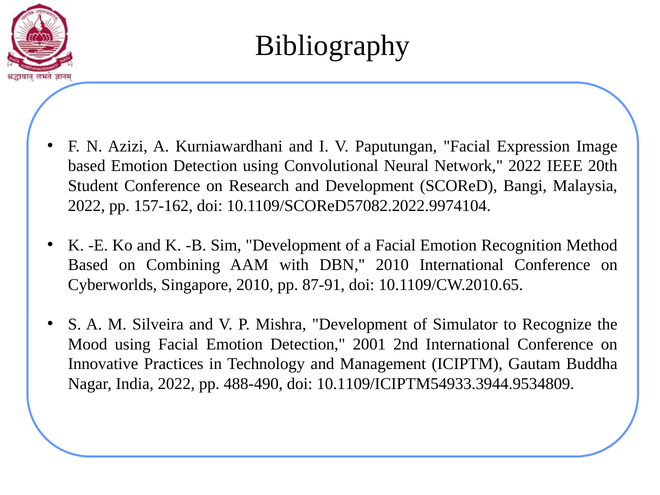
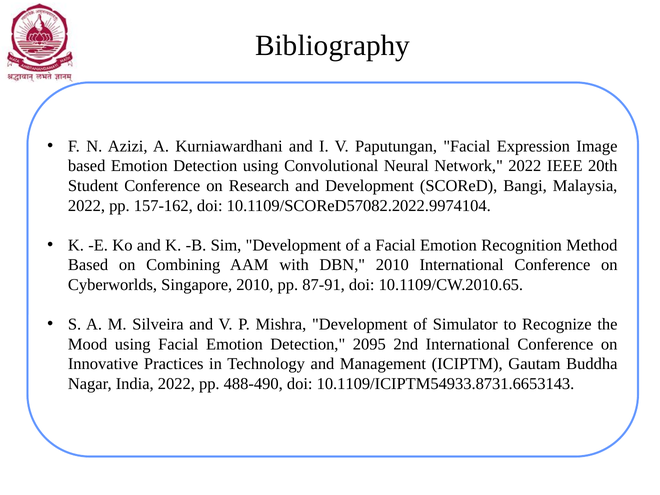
2001: 2001 -> 2095
10.1109/ICIPTM54933.3944.9534809: 10.1109/ICIPTM54933.3944.9534809 -> 10.1109/ICIPTM54933.8731.6653143
